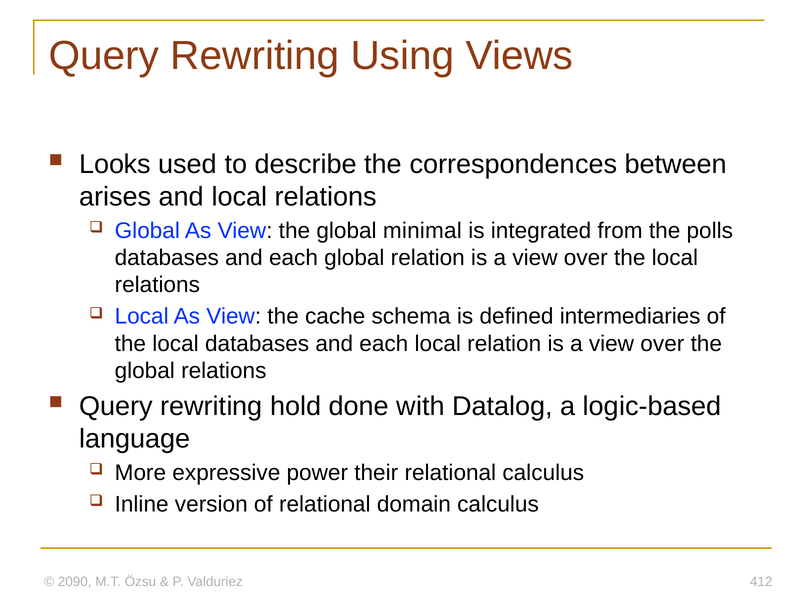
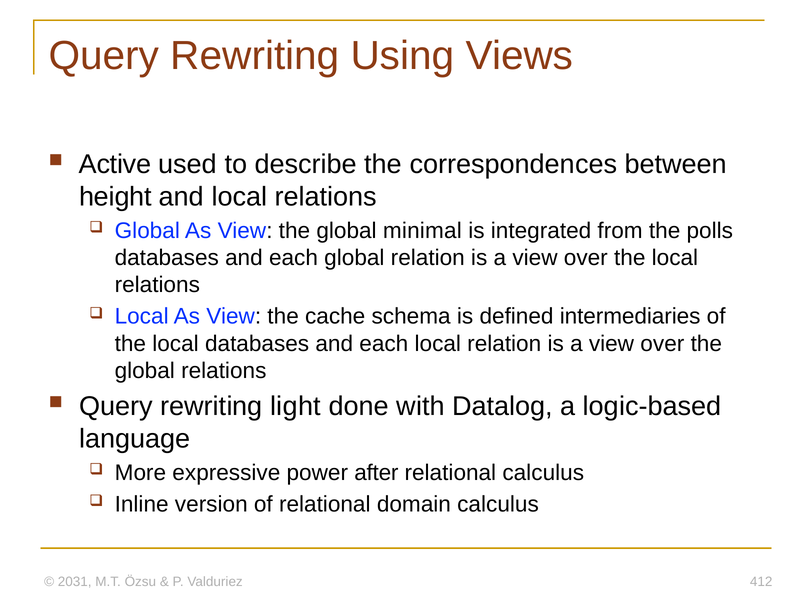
Looks: Looks -> Active
arises: arises -> height
hold: hold -> light
their: their -> after
2090: 2090 -> 2031
